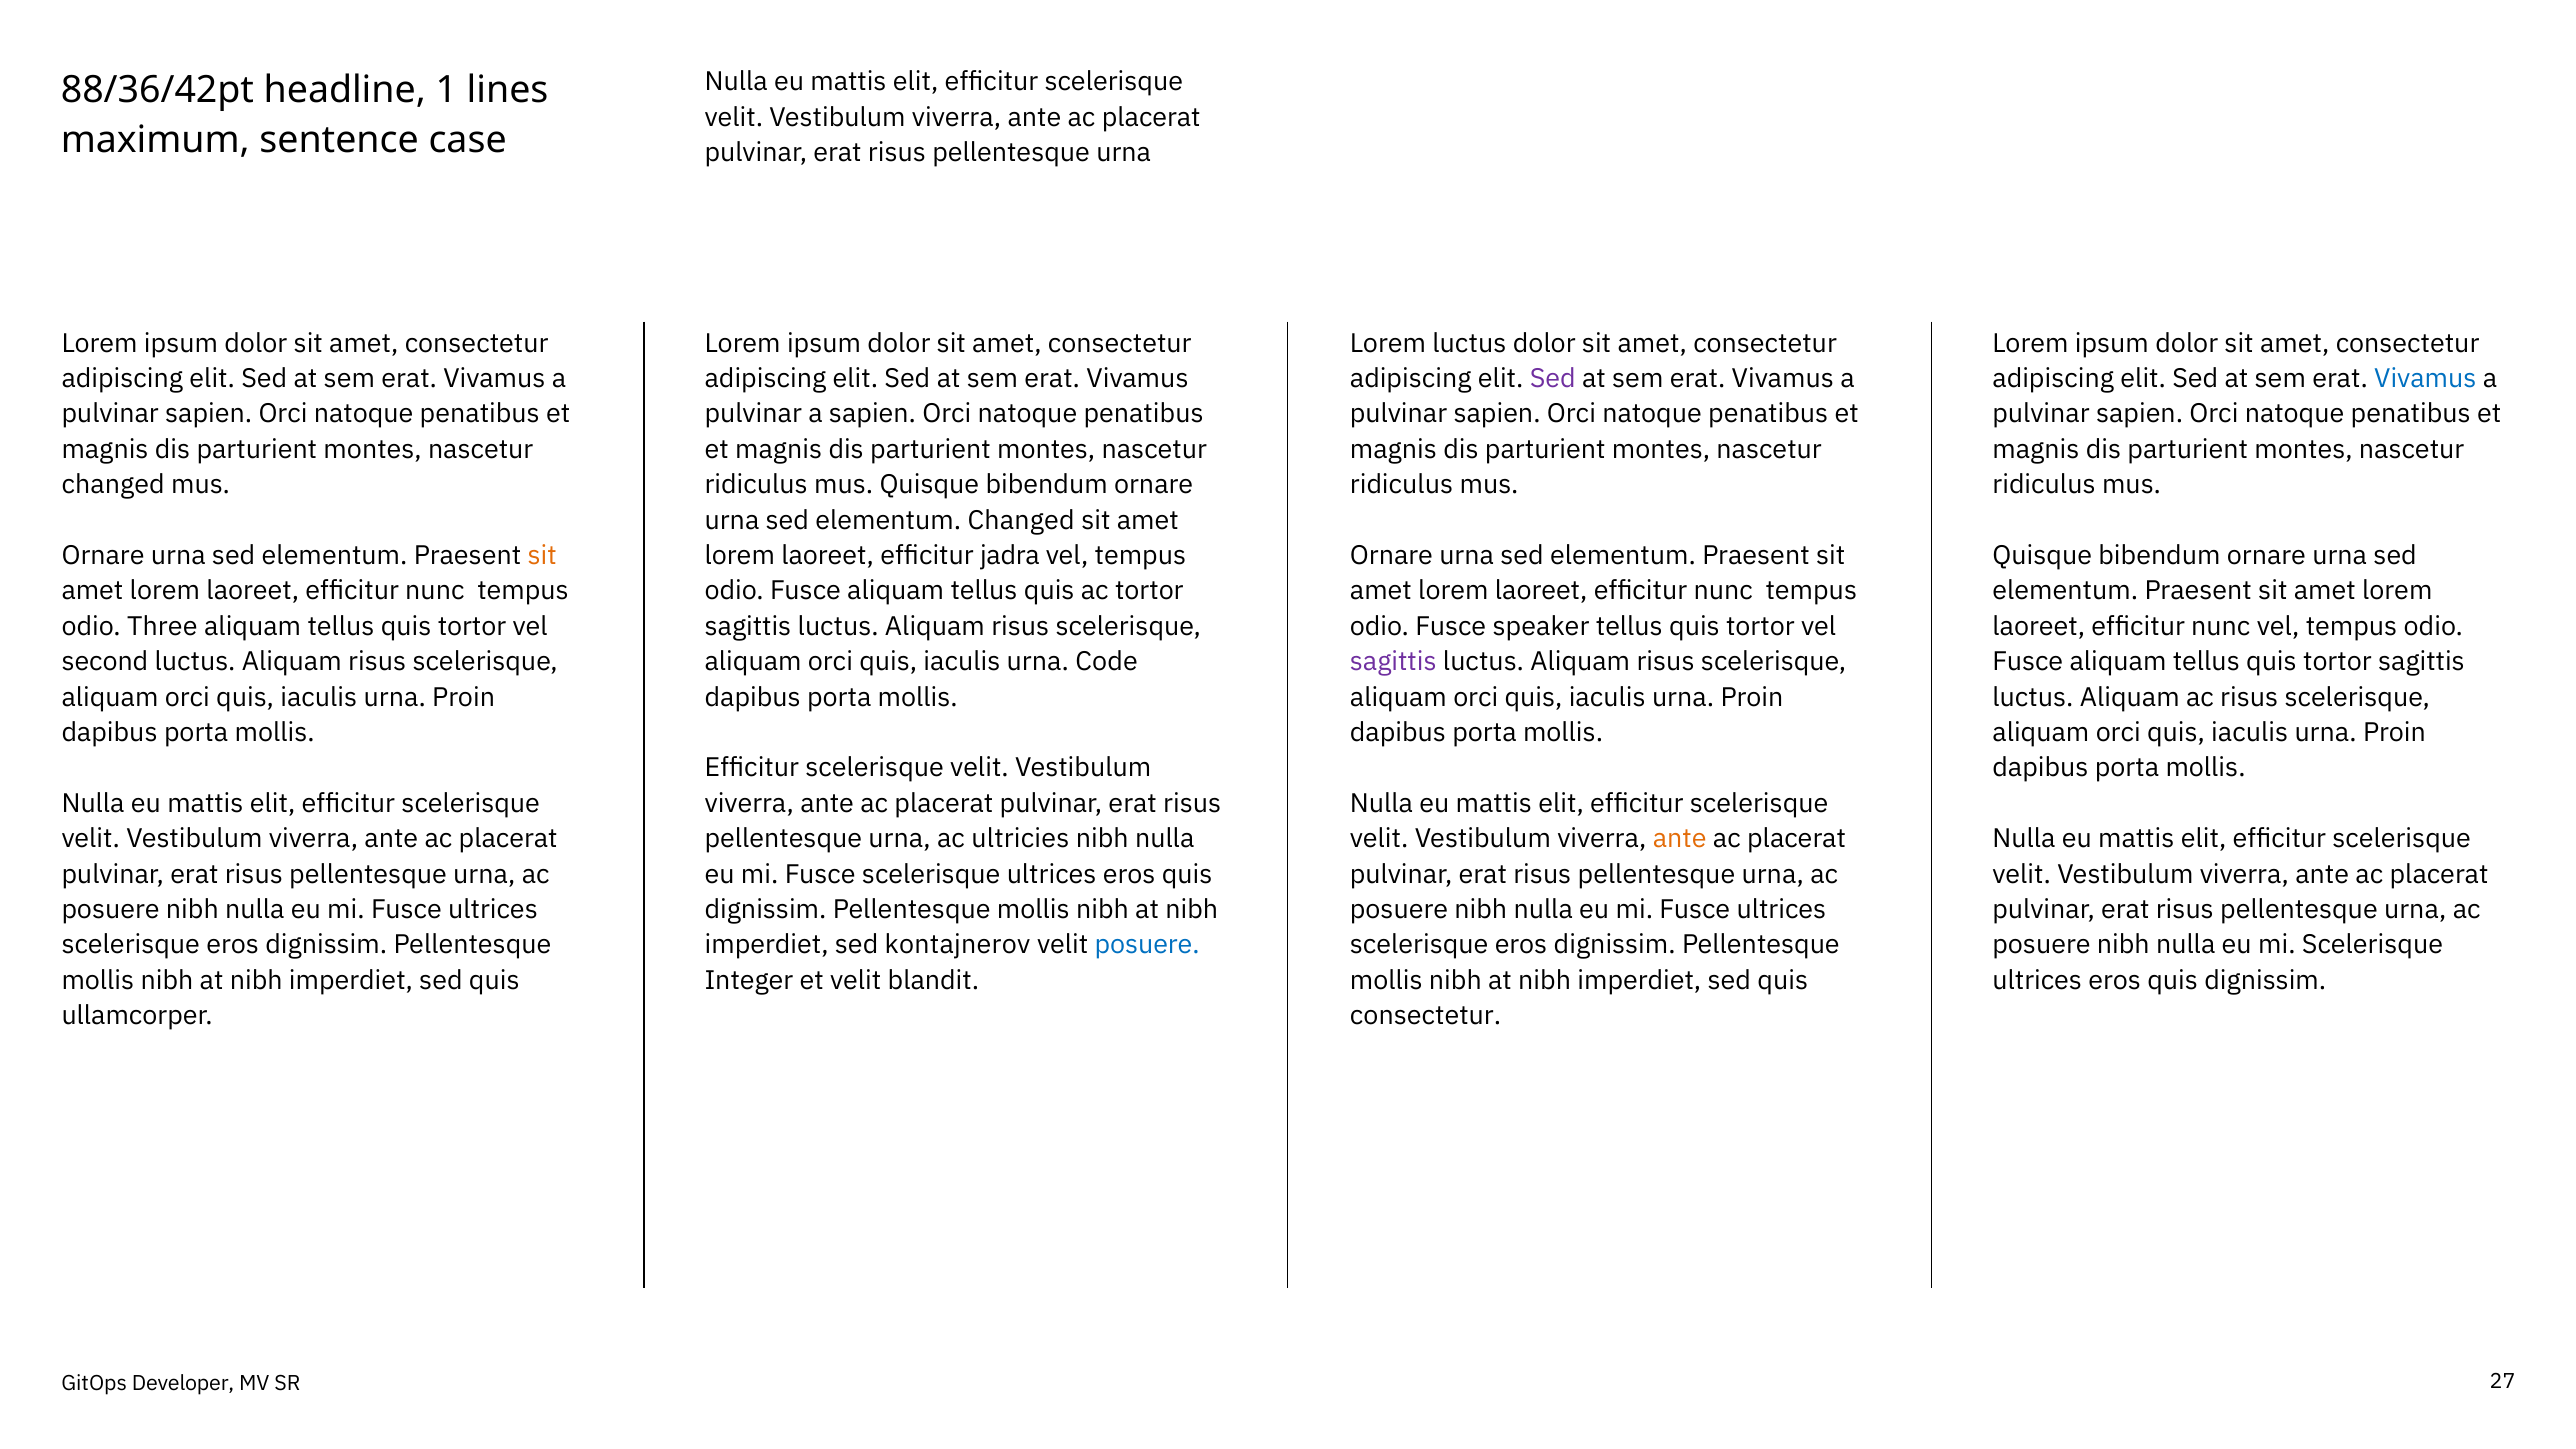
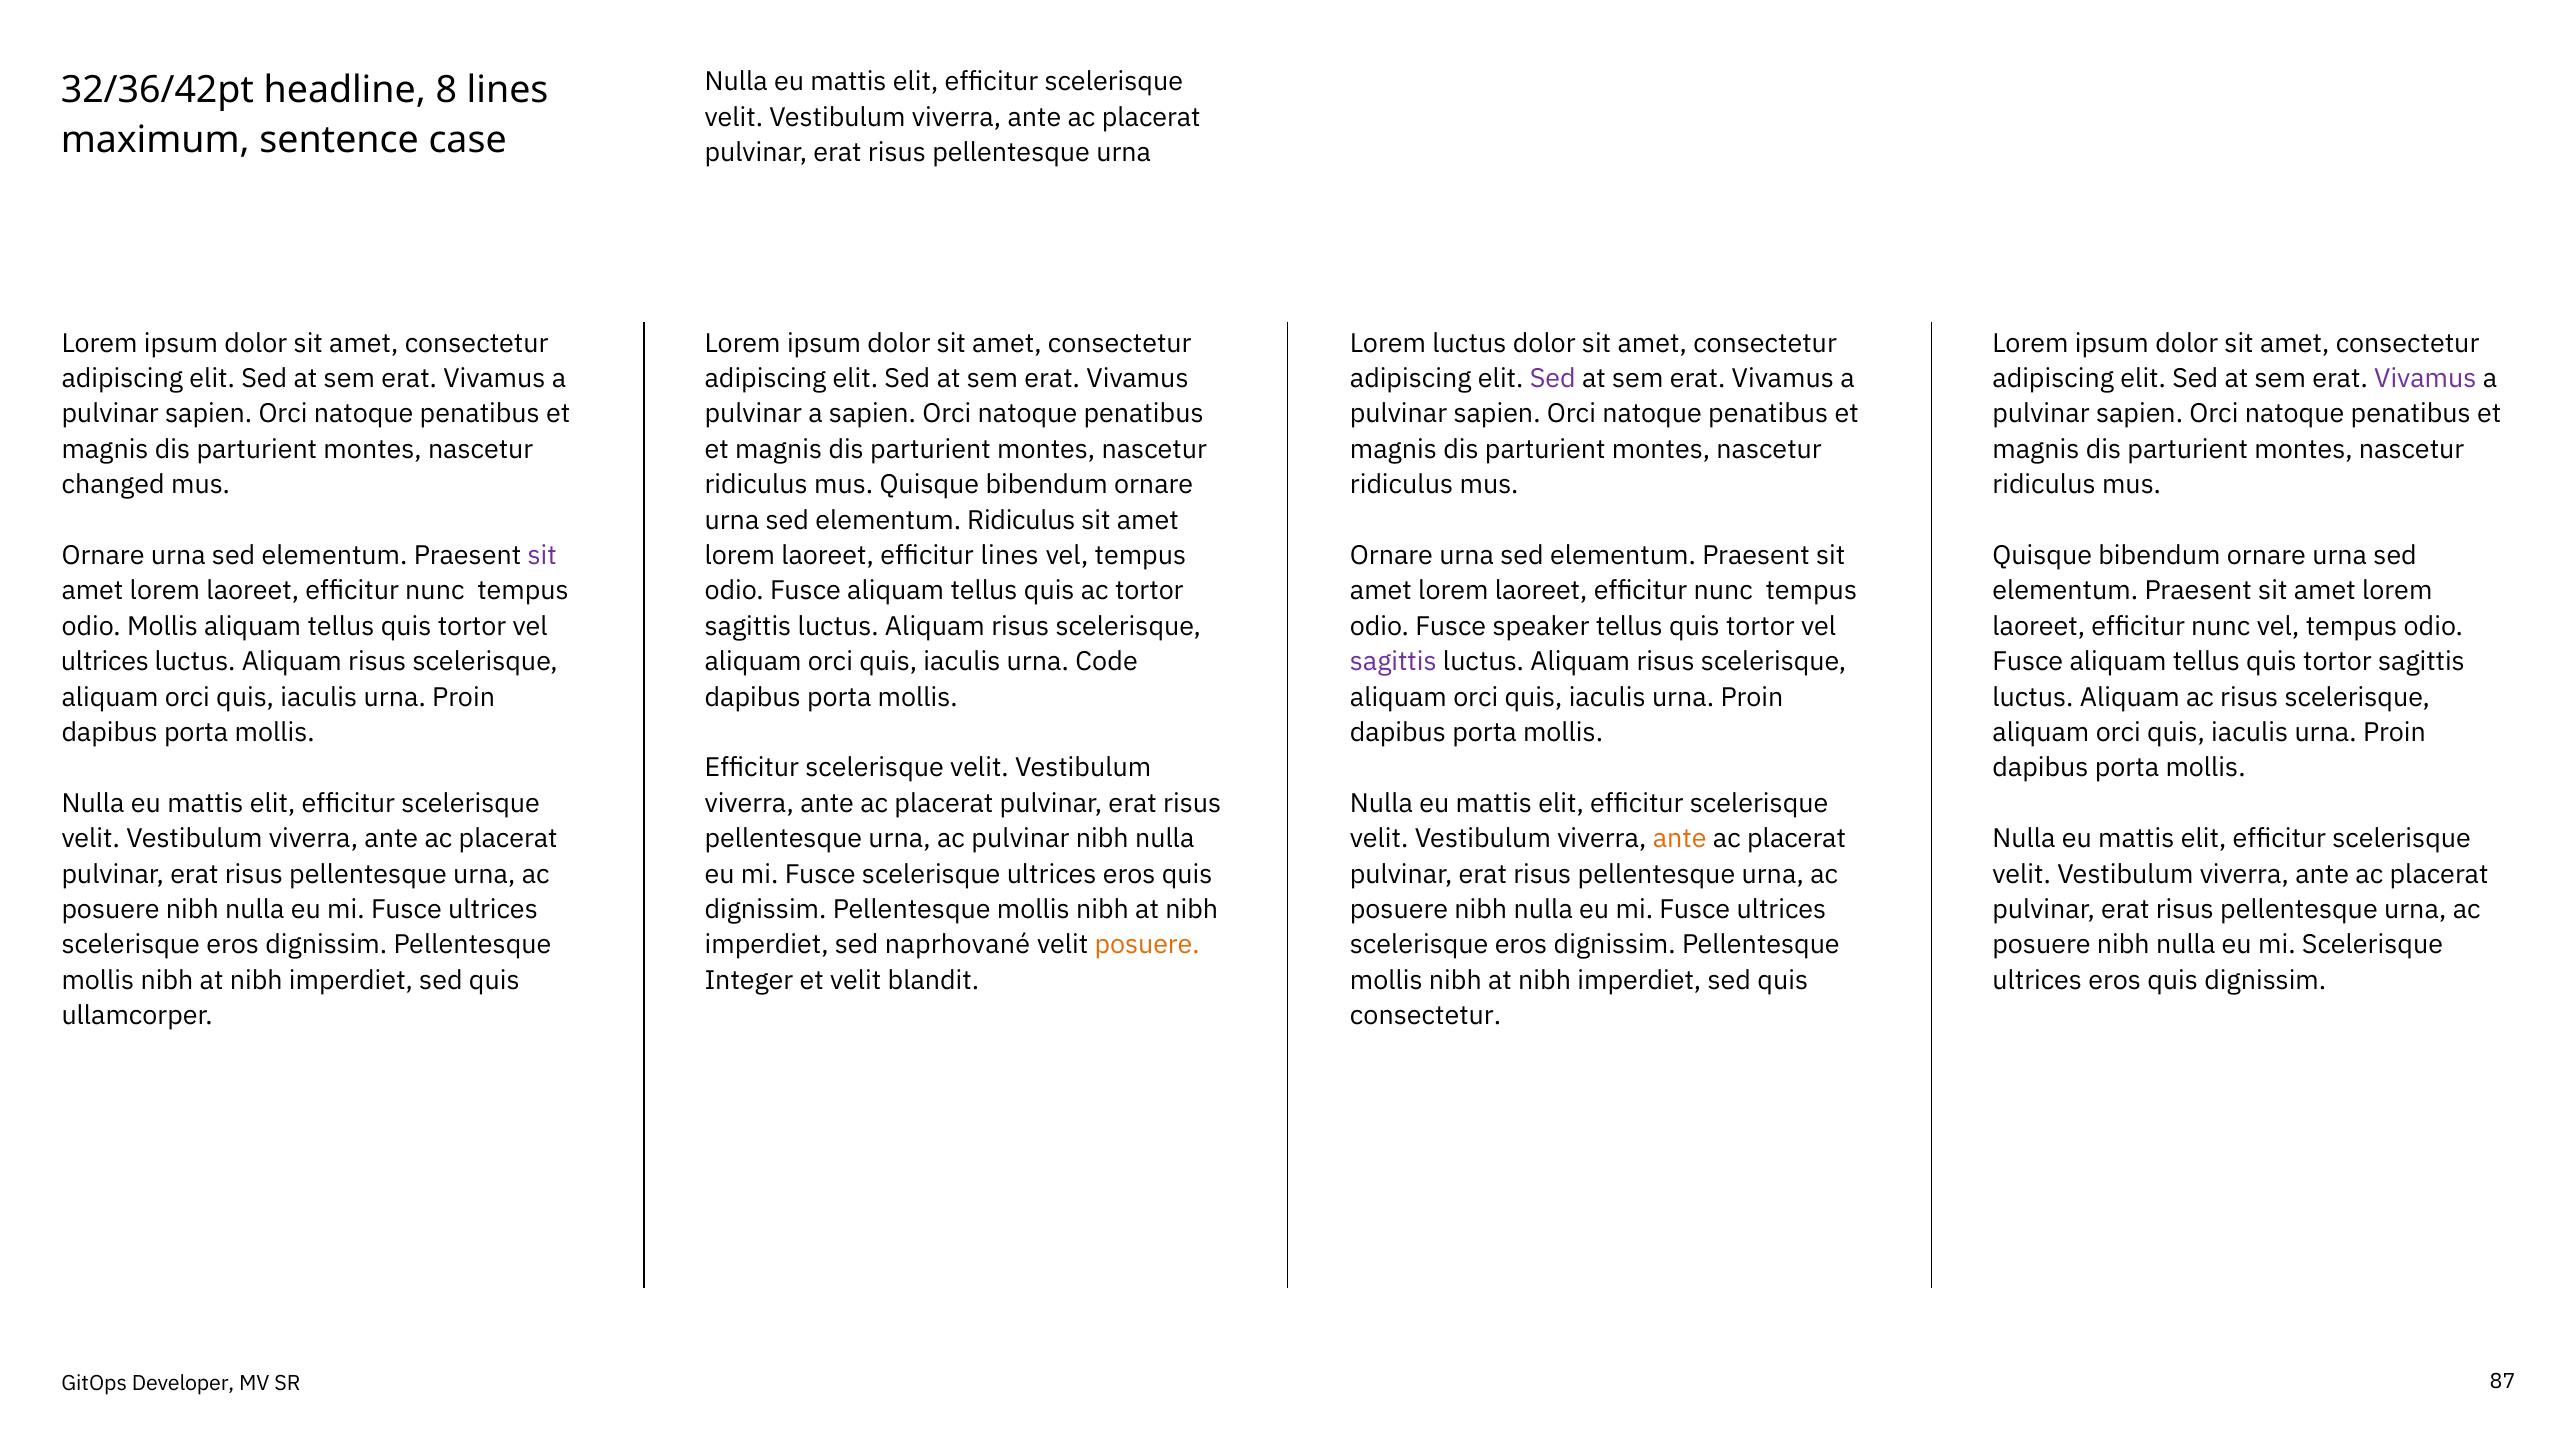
88/36/42pt: 88/36/42pt -> 32/36/42pt
1: 1 -> 8
Vivamus at (2425, 379) colour: blue -> purple
elementum Changed: Changed -> Ridiculus
sit at (542, 556) colour: orange -> purple
efficitur jadra: jadra -> lines
odio Three: Three -> Mollis
second at (105, 662): second -> ultrices
ac ultricies: ultricies -> pulvinar
kontajnerov: kontajnerov -> naprhované
posuere at (1147, 945) colour: blue -> orange
27: 27 -> 87
